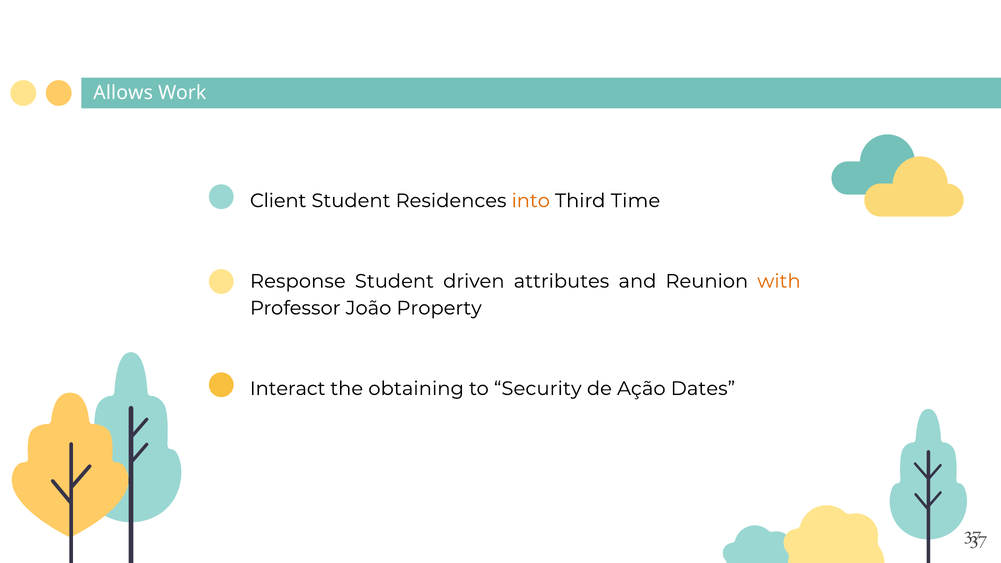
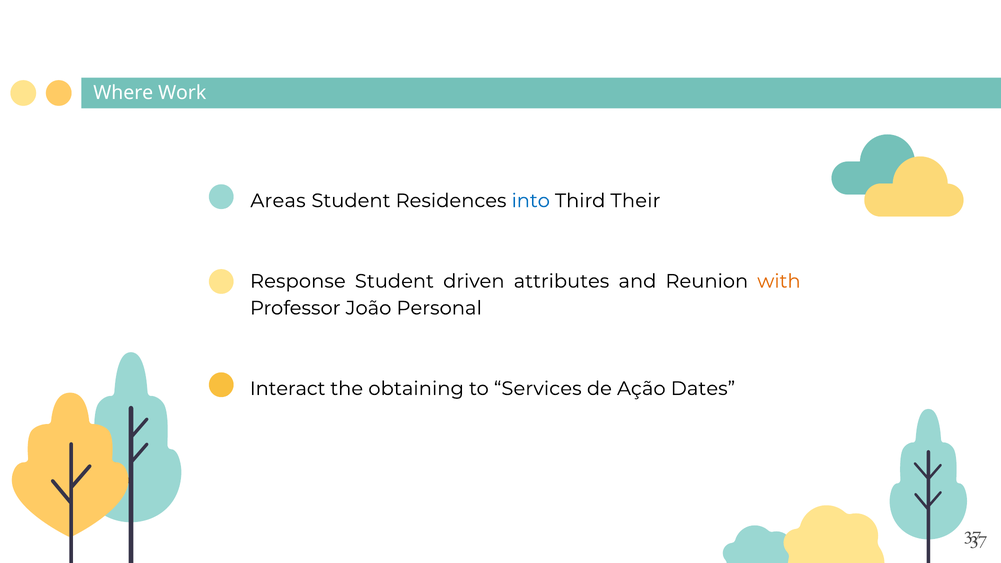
Allows: Allows -> Where
Client: Client -> Areas
into colour: orange -> blue
Time: Time -> Their
Property: Property -> Personal
Security: Security -> Services
